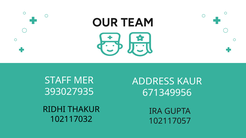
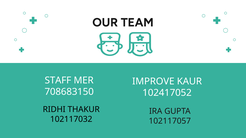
ADDRESS: ADDRESS -> IMPROVE
393027935: 393027935 -> 708683150
671349956: 671349956 -> 102417052
